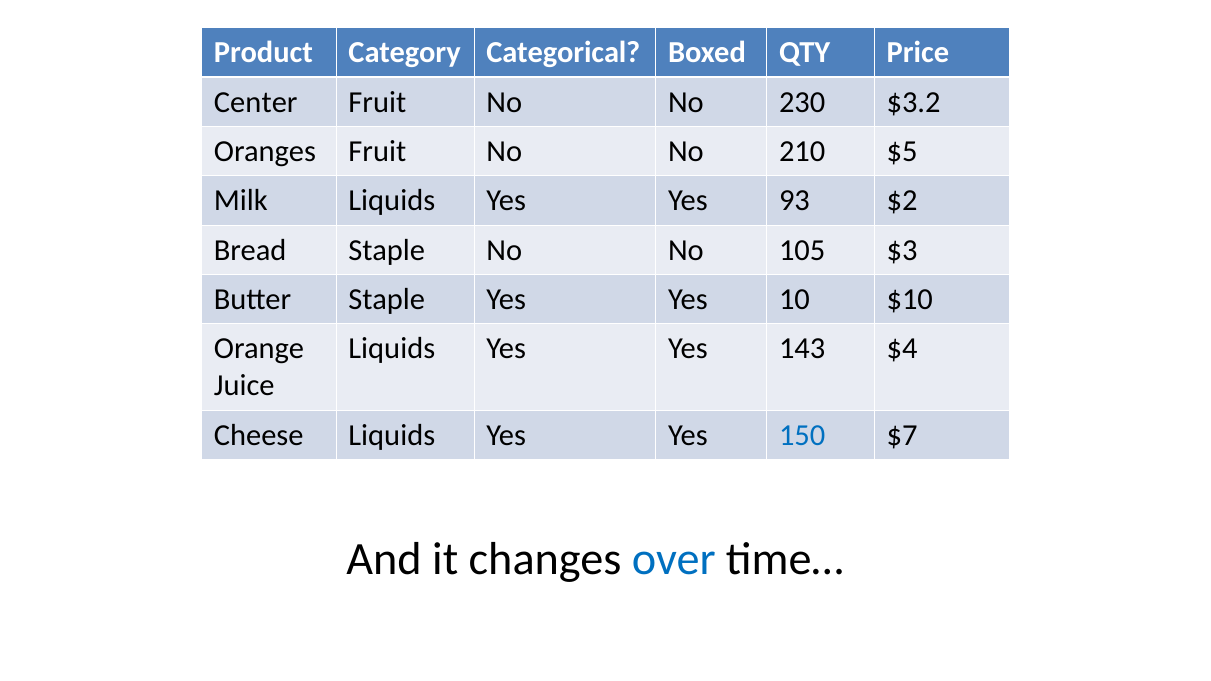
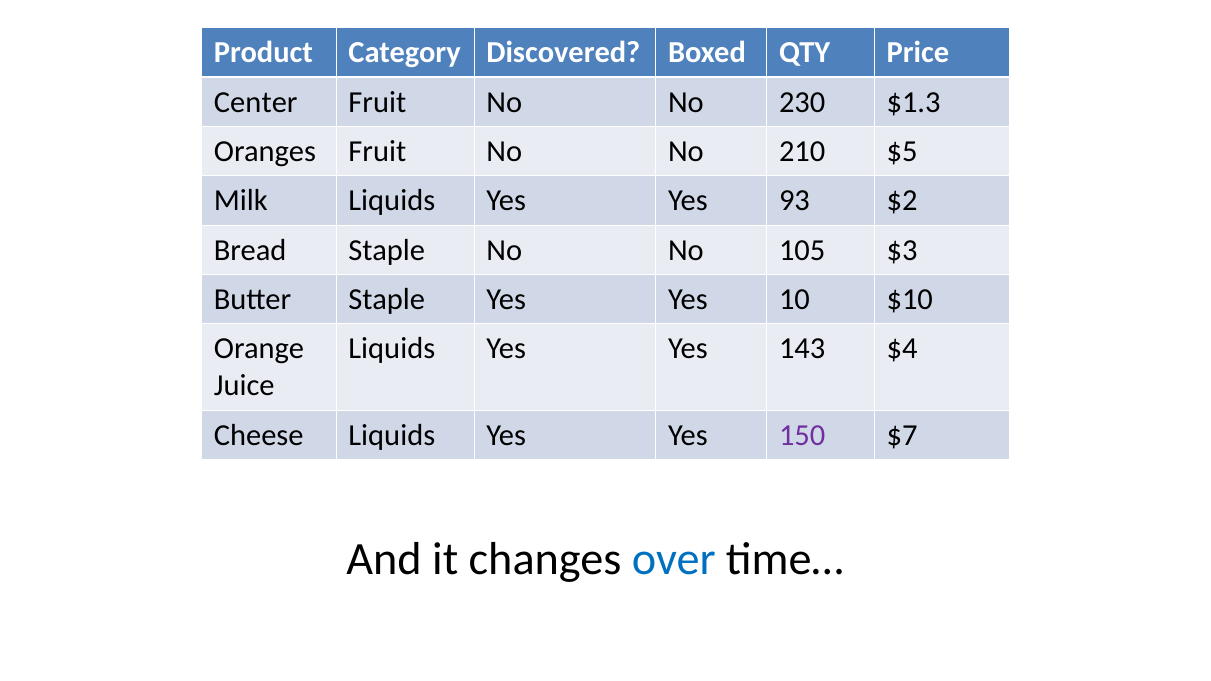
Categorical: Categorical -> Discovered
$3.2: $3.2 -> $1.3
150 colour: blue -> purple
